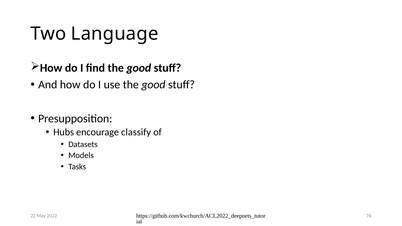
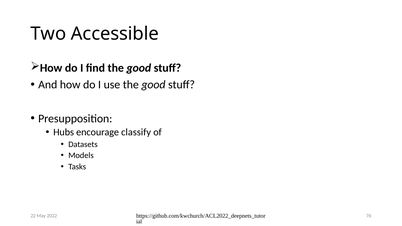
Language: Language -> Accessible
